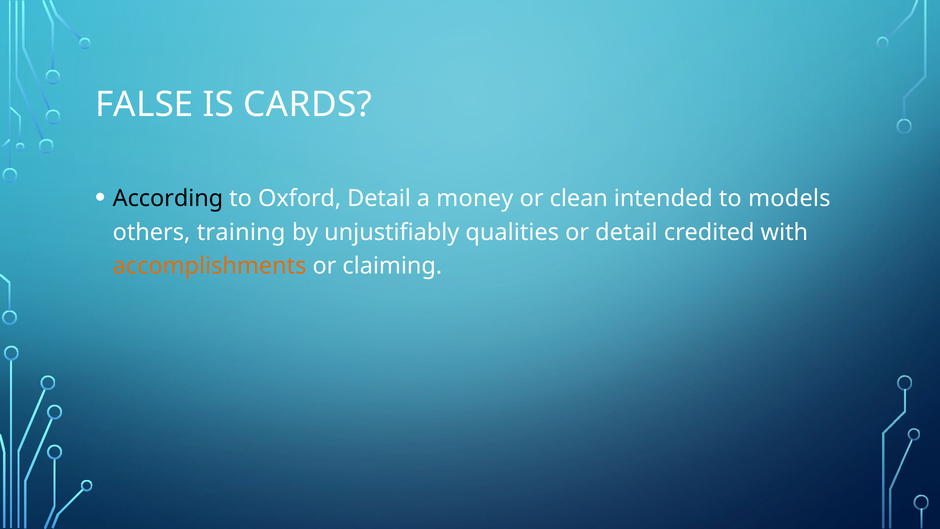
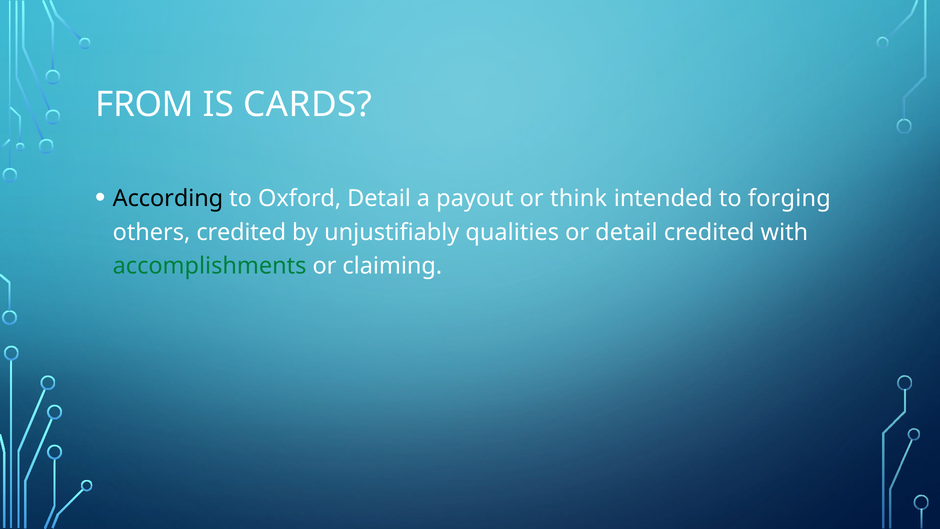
FALSE: FALSE -> FROM
money: money -> payout
clean: clean -> think
models: models -> forging
others training: training -> credited
accomplishments colour: orange -> green
